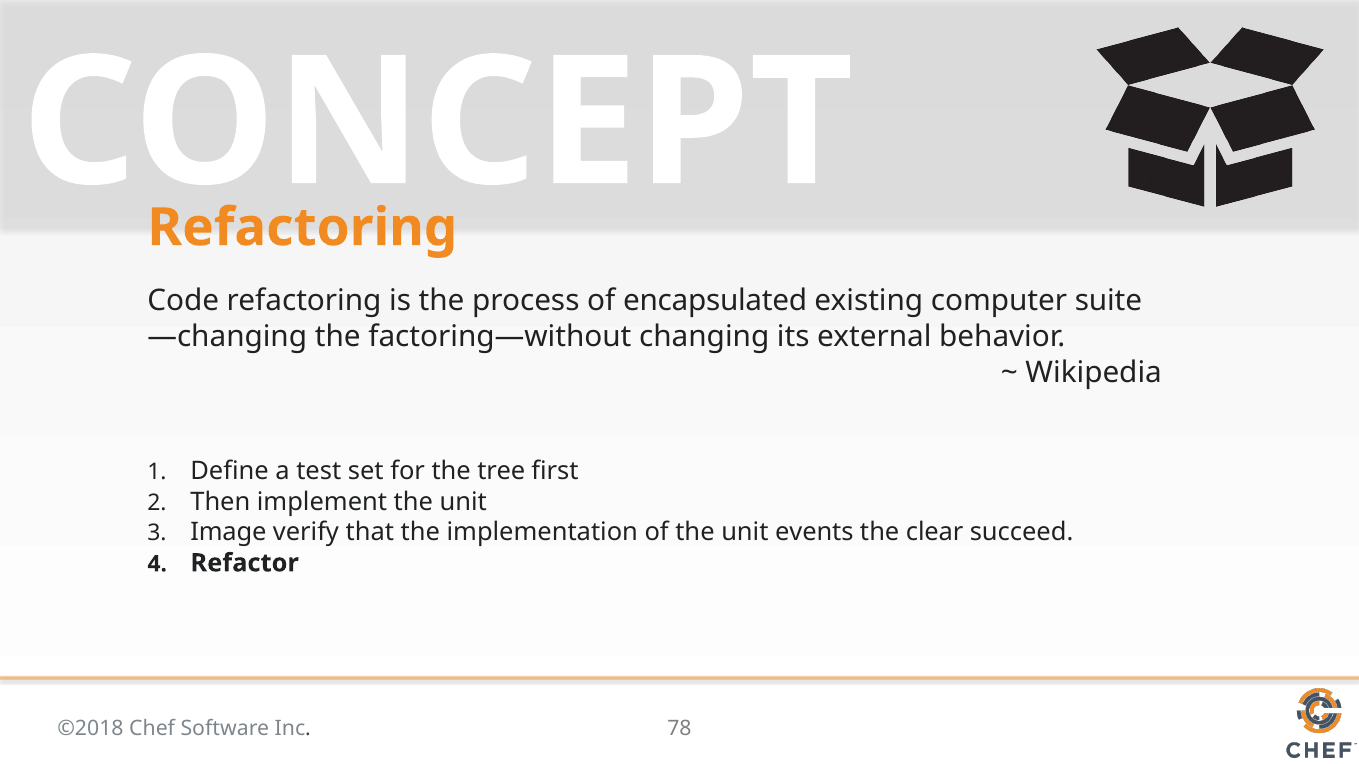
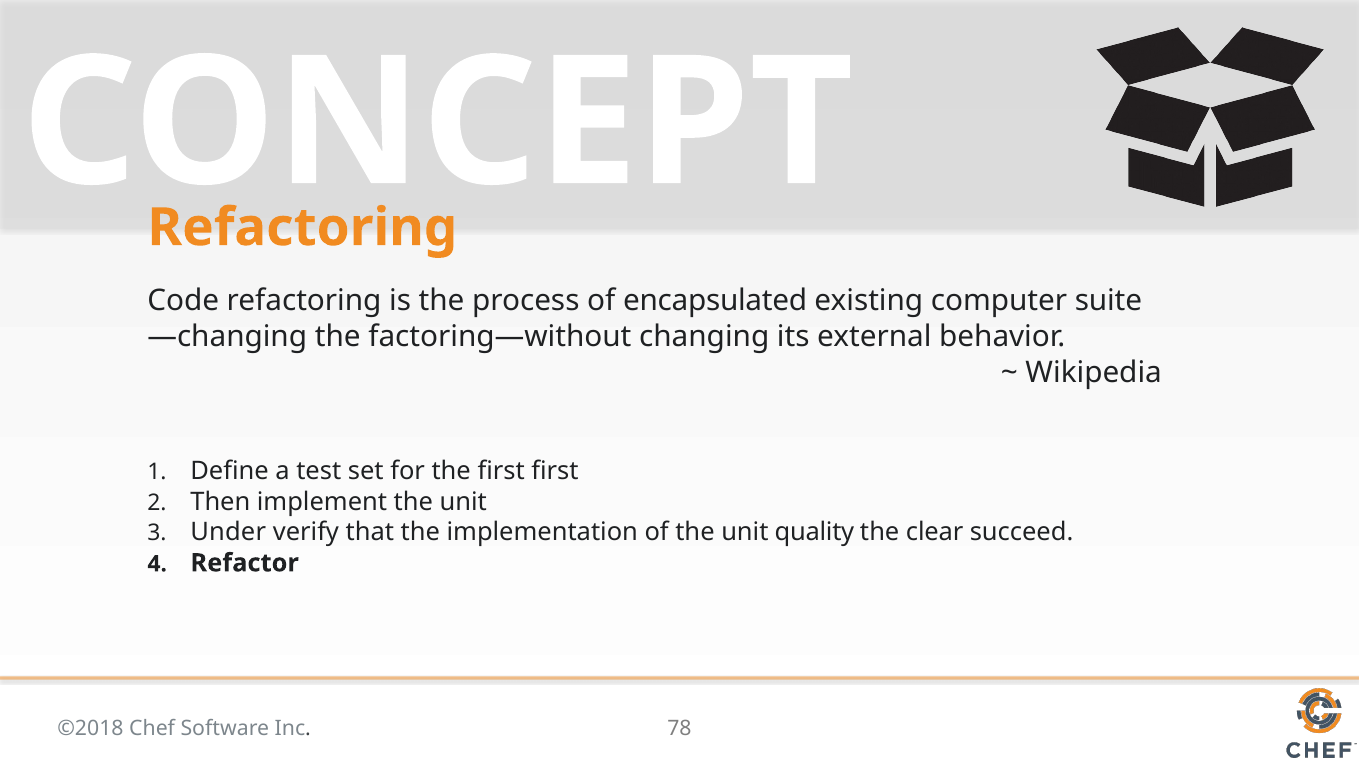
the tree: tree -> first
Image: Image -> Under
events: events -> quality
